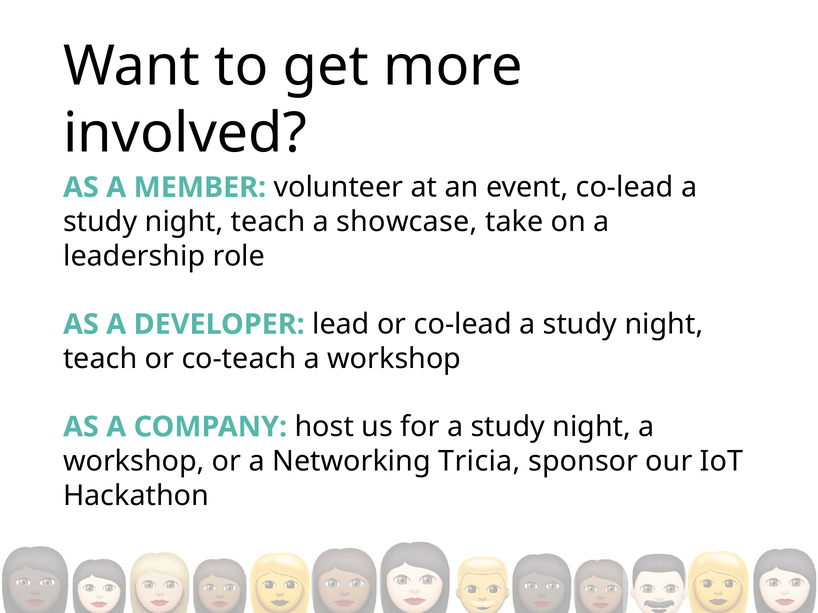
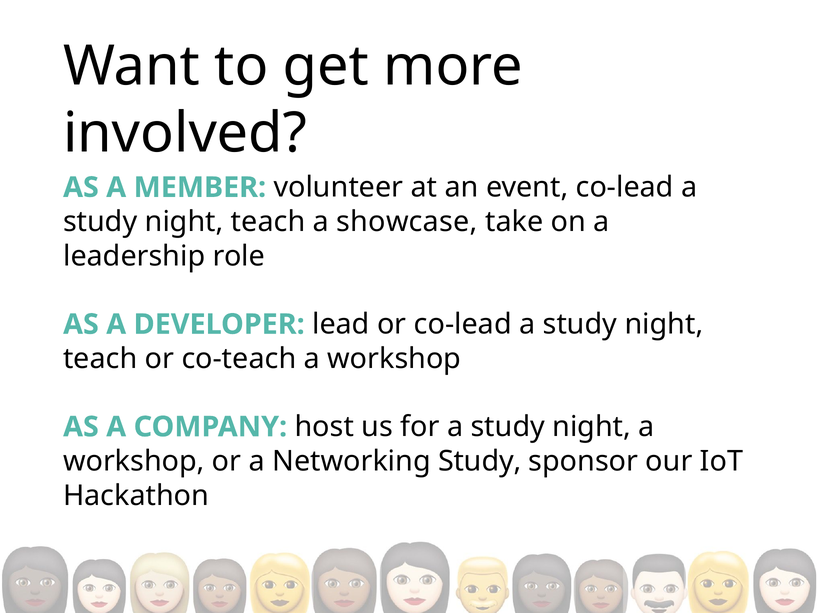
Networking Tricia: Tricia -> Study
